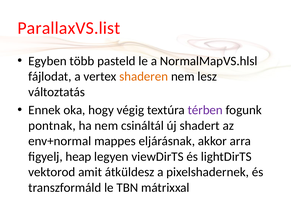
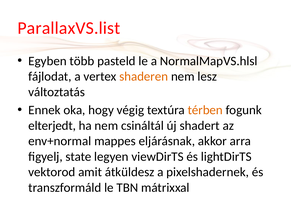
térben colour: purple -> orange
pontnak: pontnak -> elterjedt
heap: heap -> state
